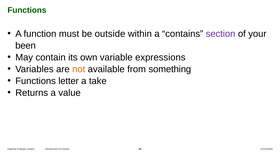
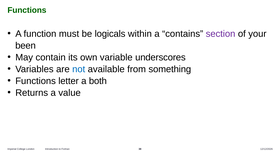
outside: outside -> logicals
expressions: expressions -> underscores
not colour: orange -> blue
take: take -> both
